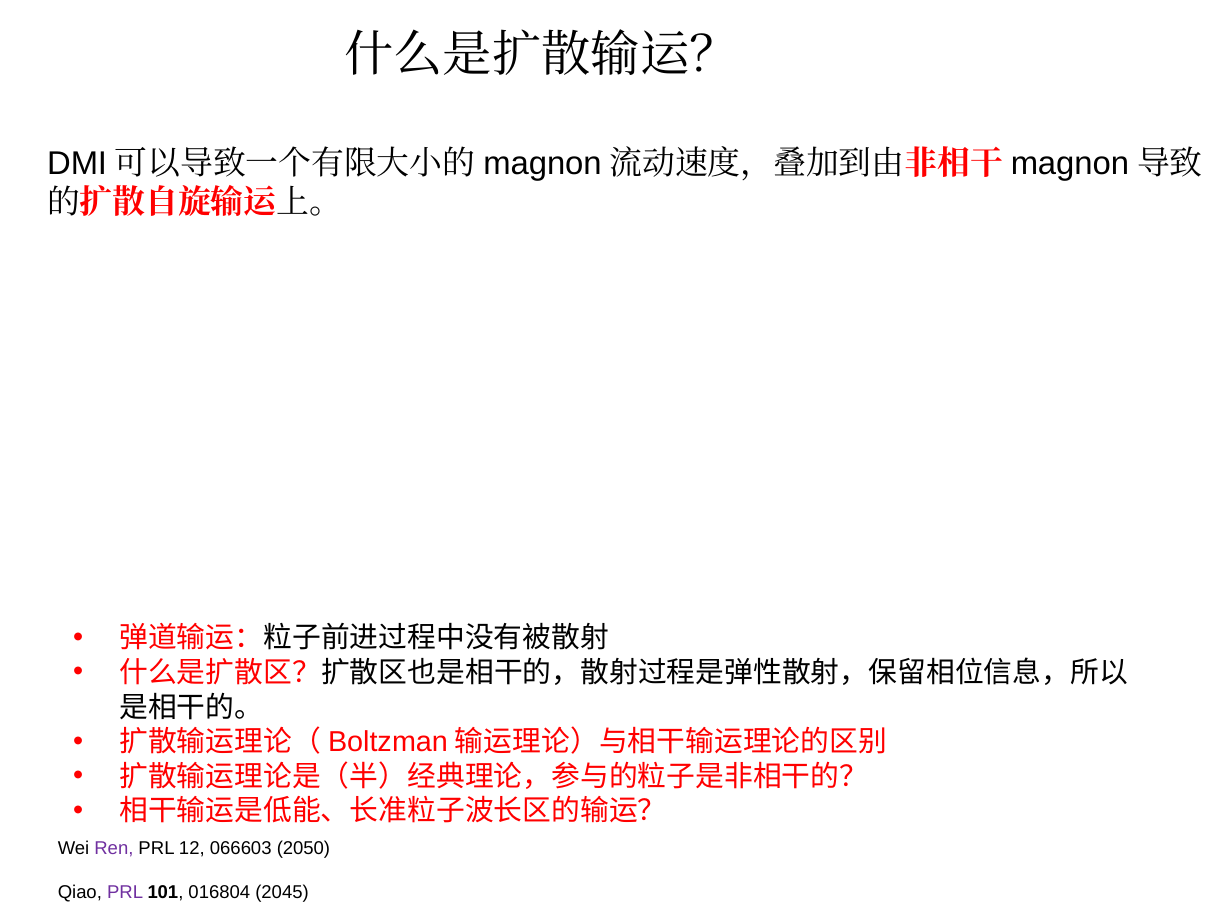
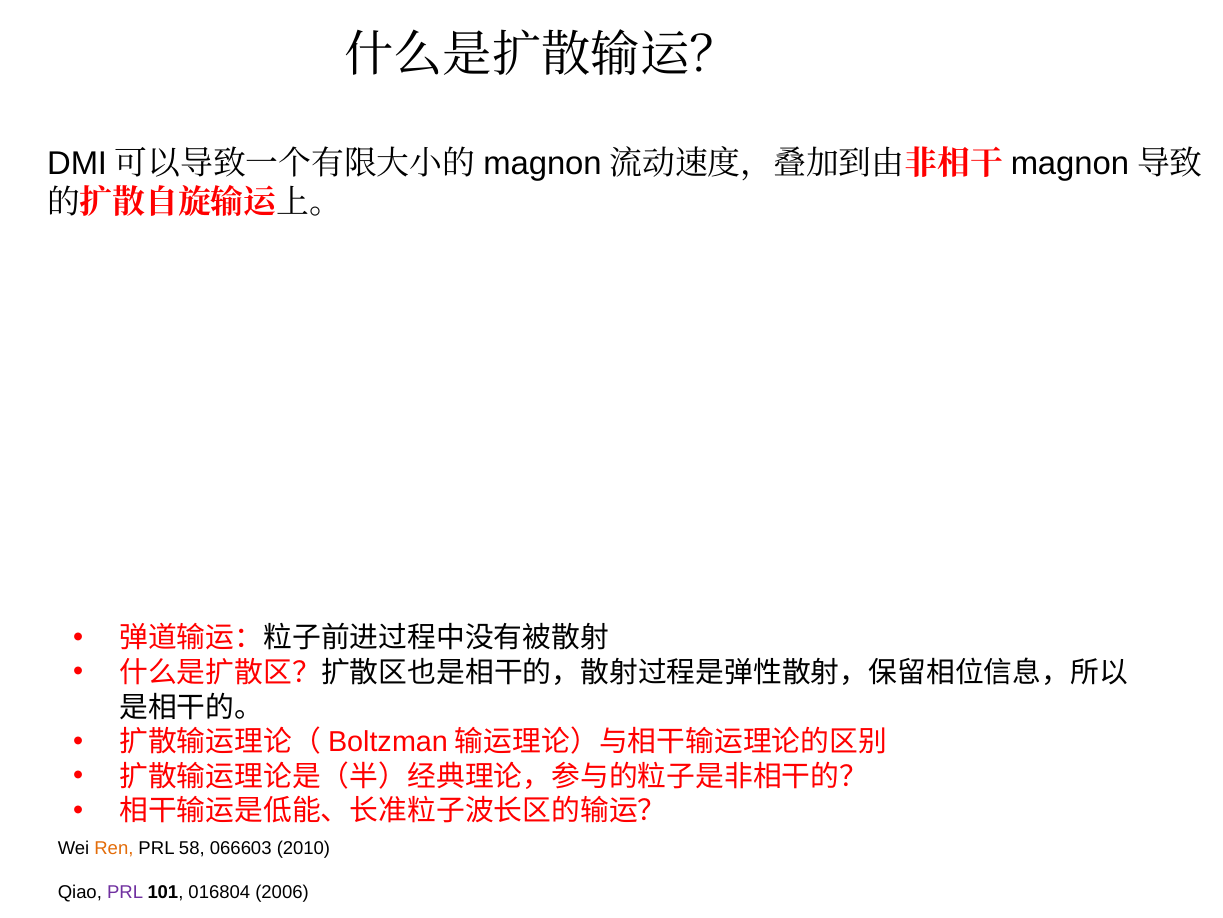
Ren colour: purple -> orange
12: 12 -> 58
2050: 2050 -> 2010
2045: 2045 -> 2006
